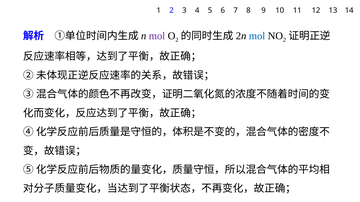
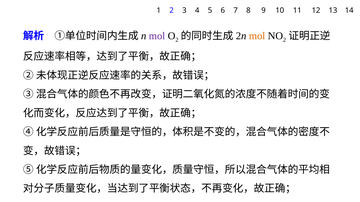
mol at (257, 36) colour: blue -> orange
